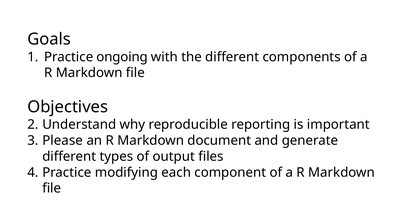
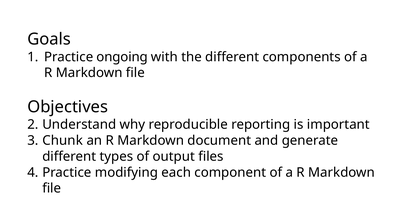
Please: Please -> Chunk
